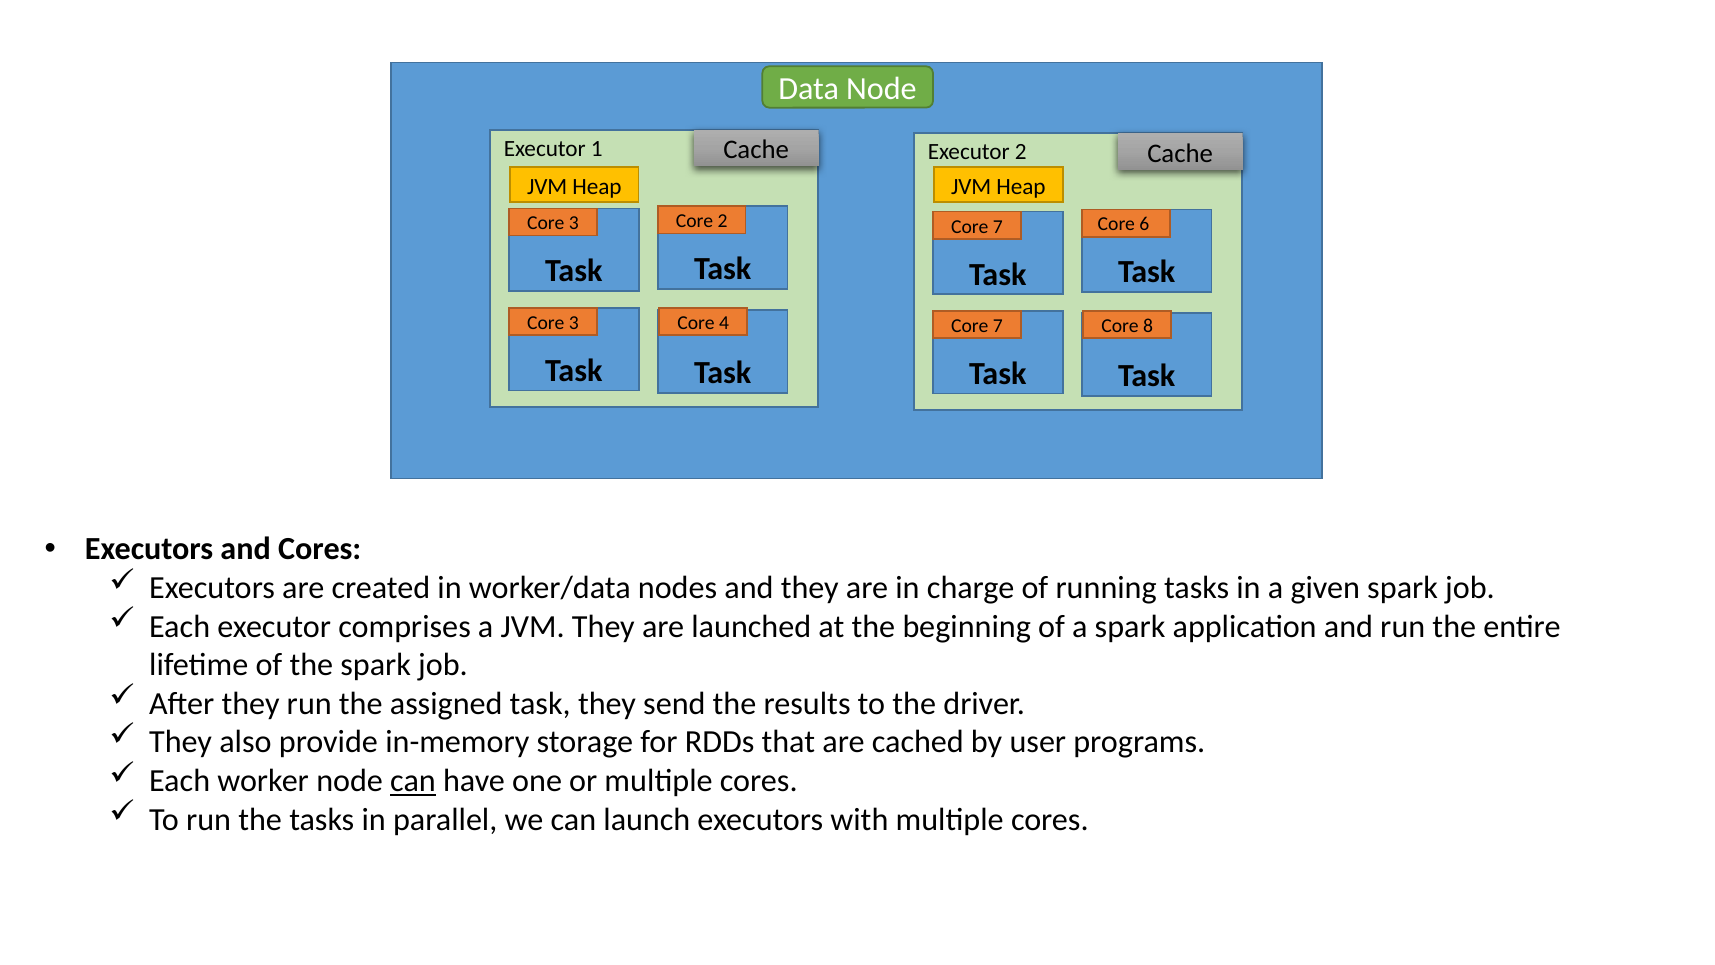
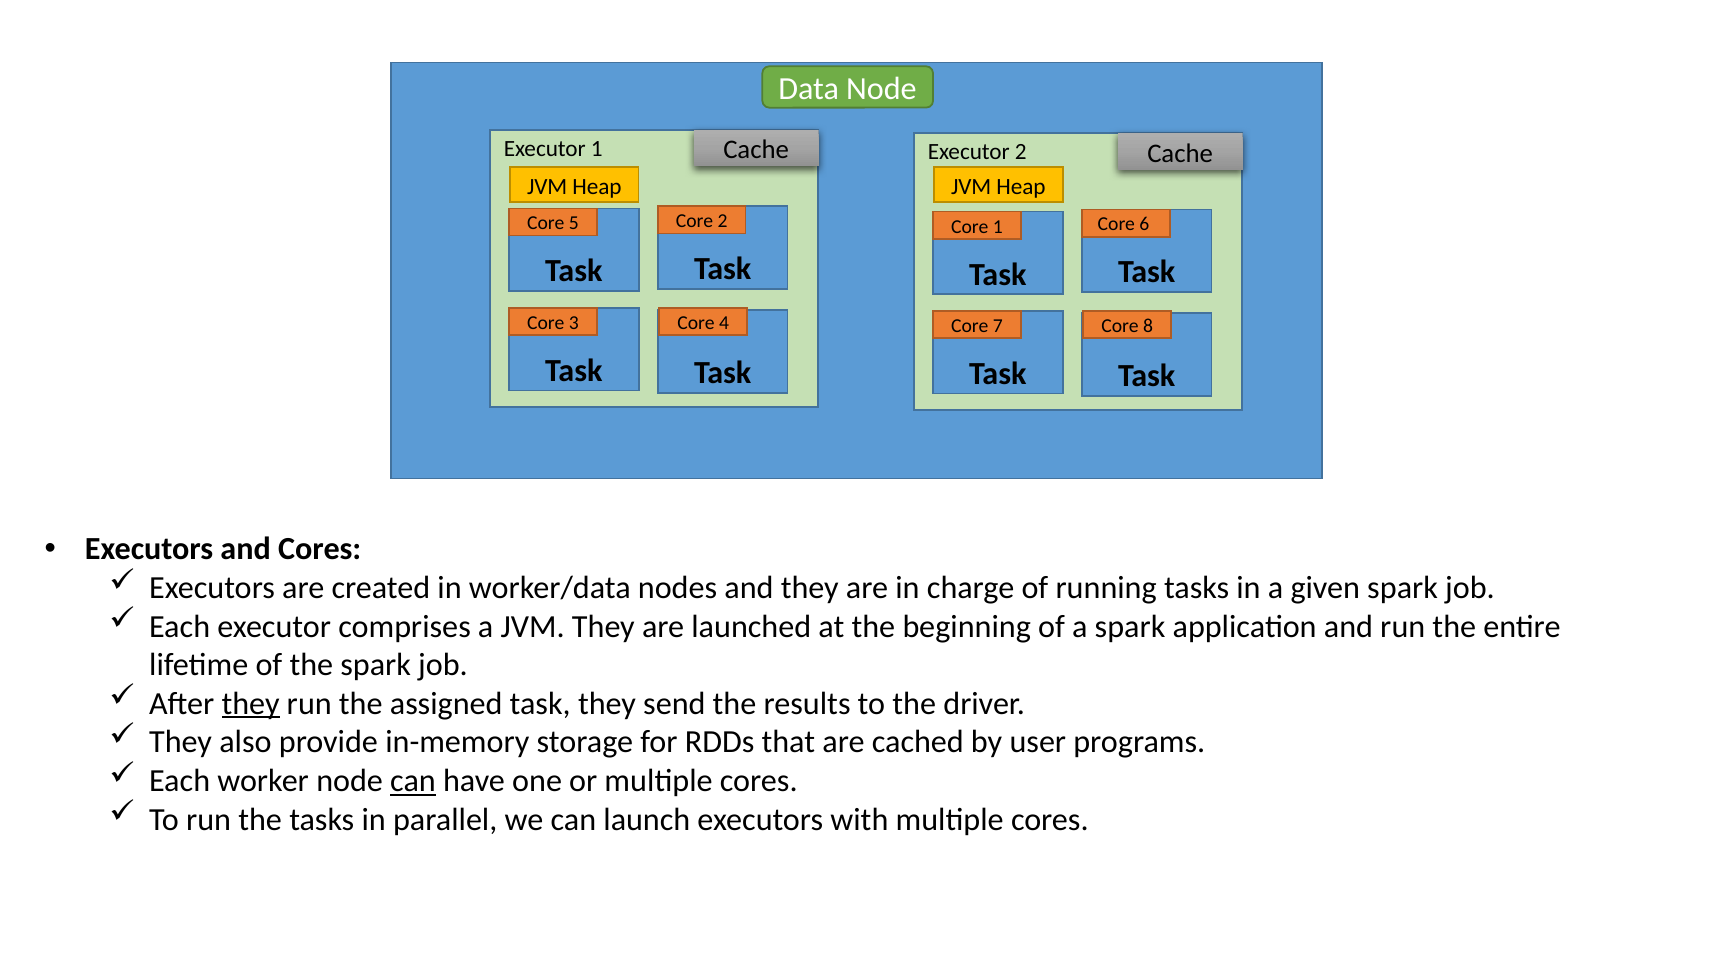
3 at (574, 223): 3 -> 5
7 at (998, 226): 7 -> 1
they at (251, 703) underline: none -> present
